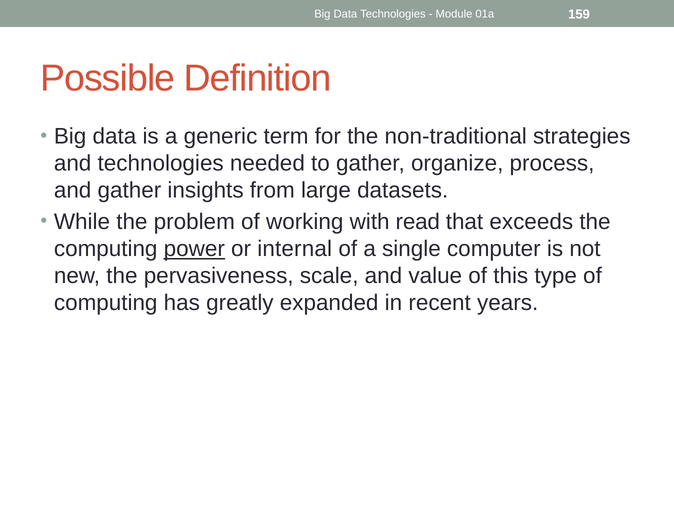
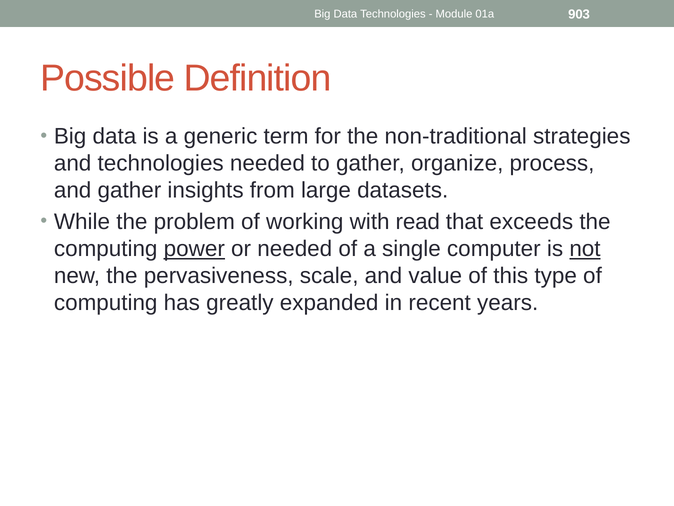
159: 159 -> 903
or internal: internal -> needed
not underline: none -> present
